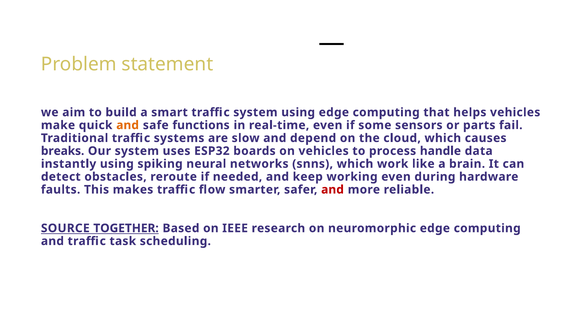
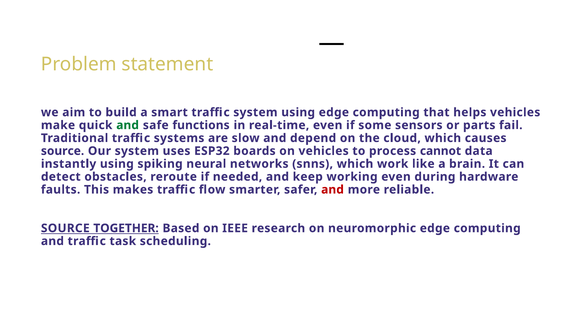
and at (128, 125) colour: orange -> green
breaks at (63, 151): breaks -> source
handle: handle -> cannot
